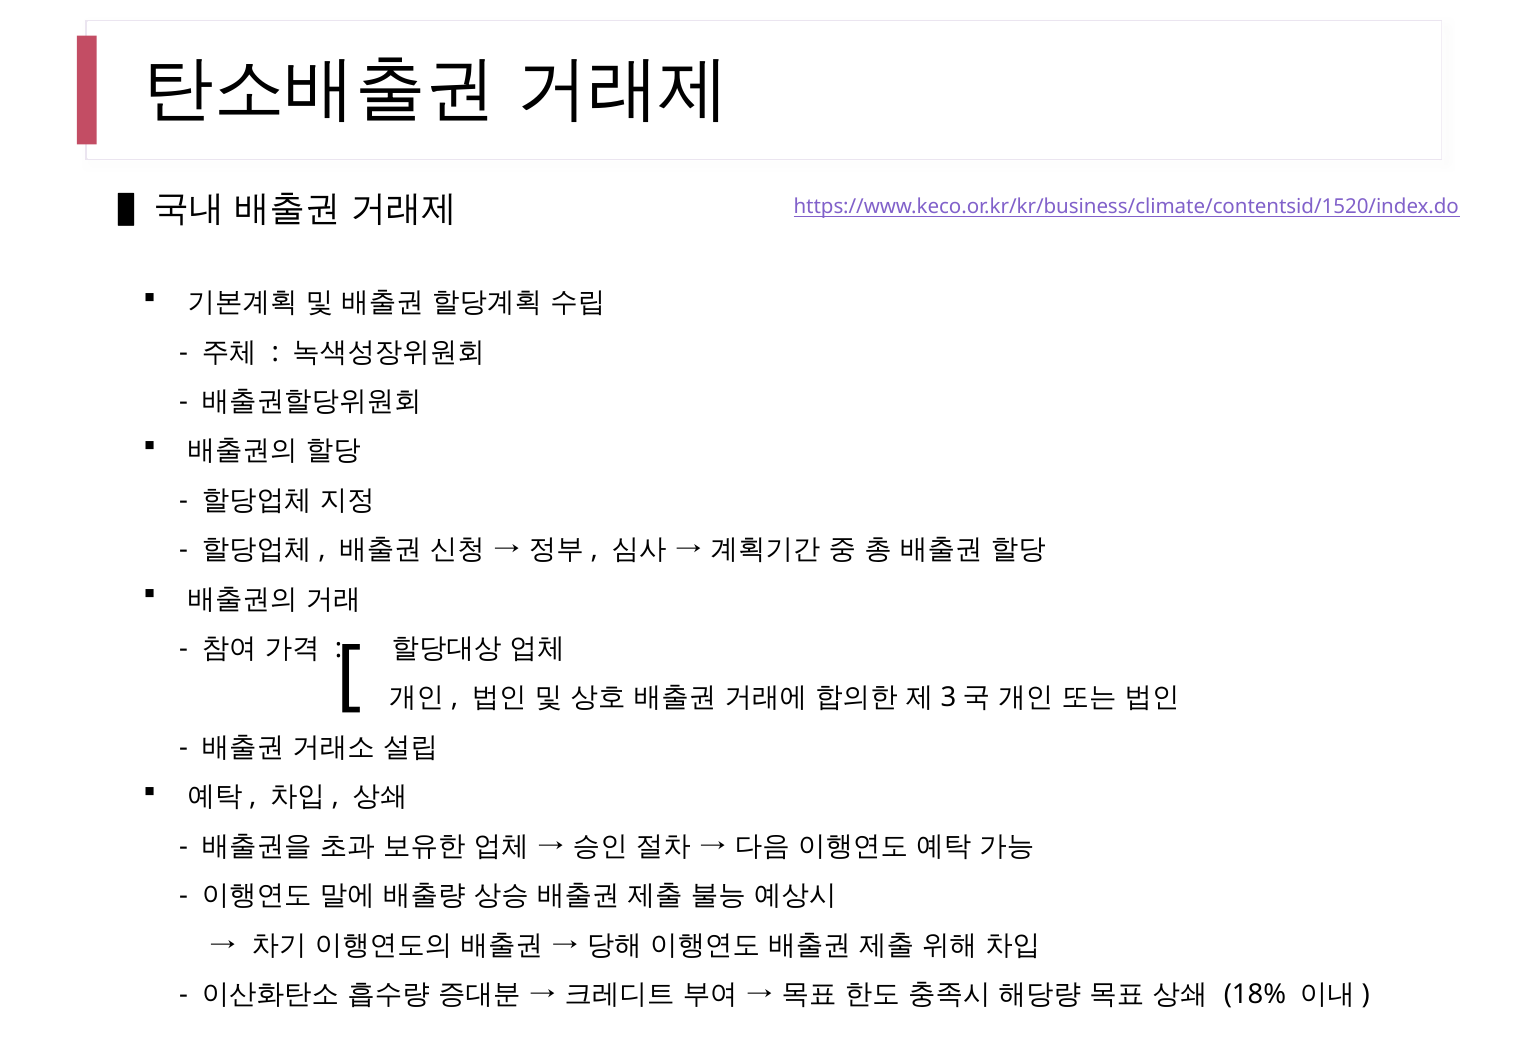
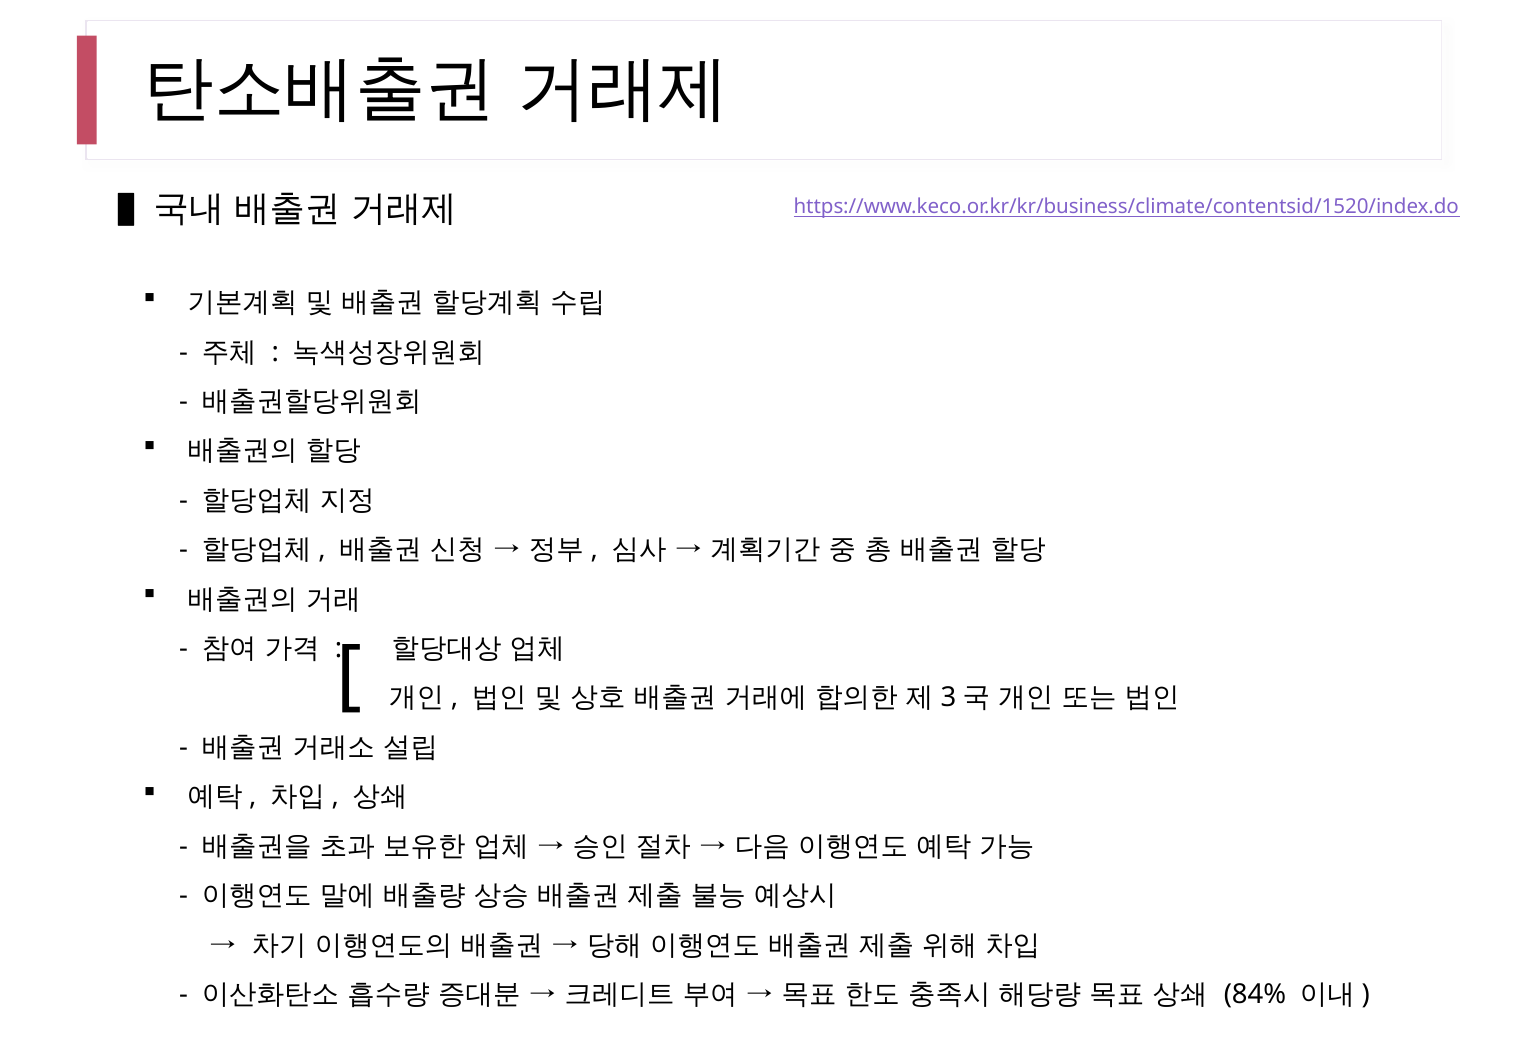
18%: 18% -> 84%
